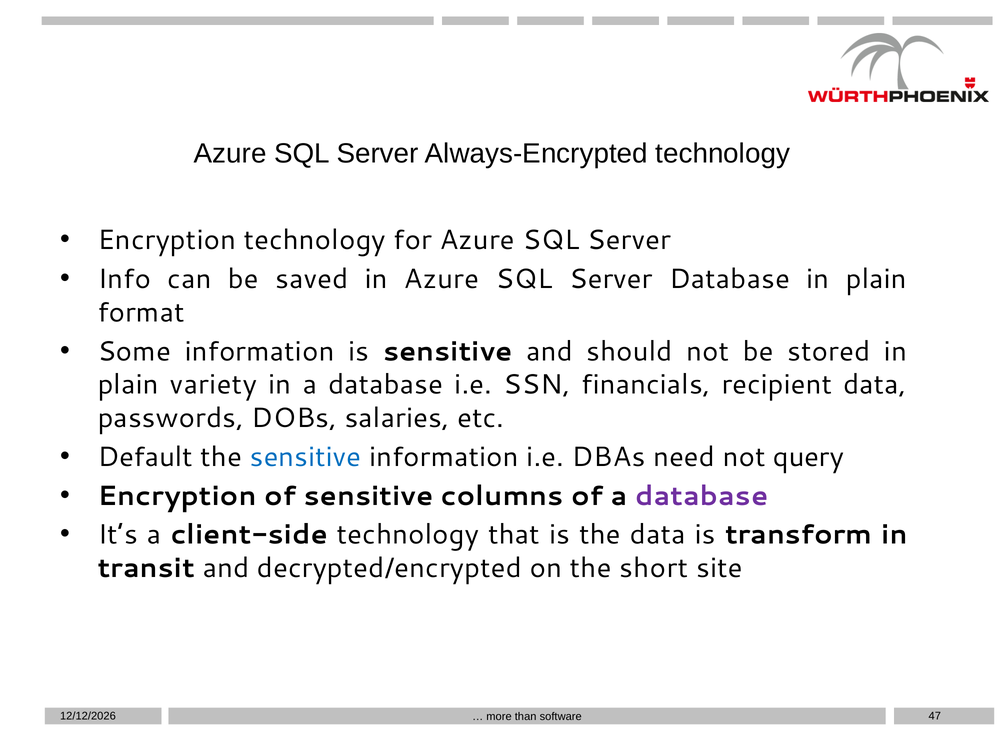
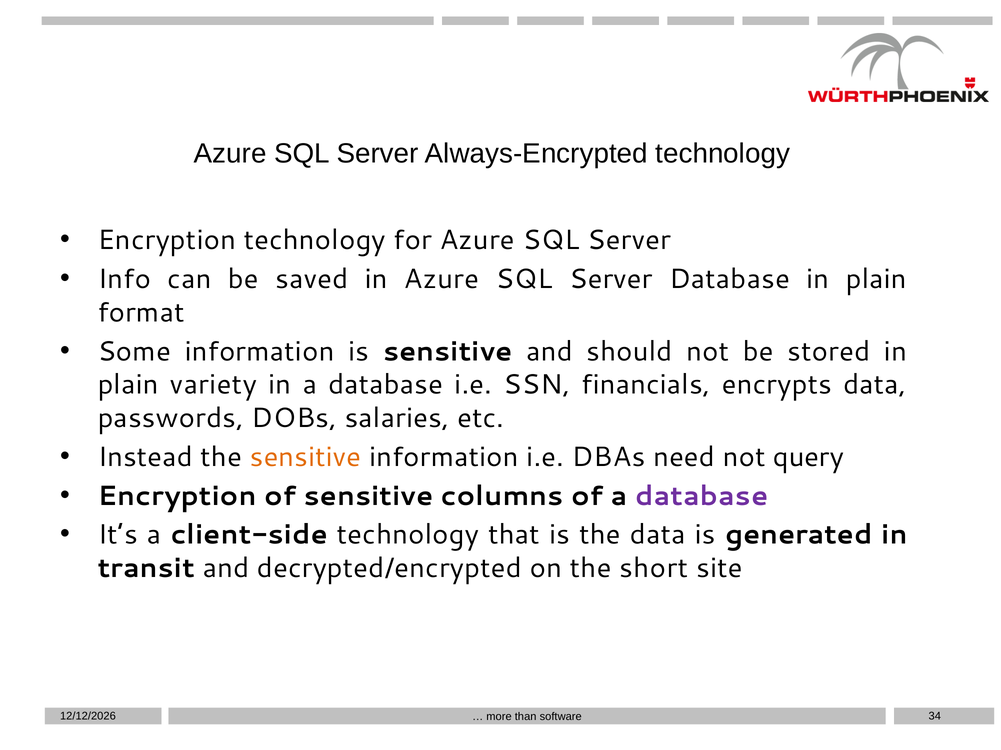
recipient: recipient -> encrypts
Default: Default -> Instead
sensitive at (306, 457) colour: blue -> orange
transform: transform -> generated
47: 47 -> 34
